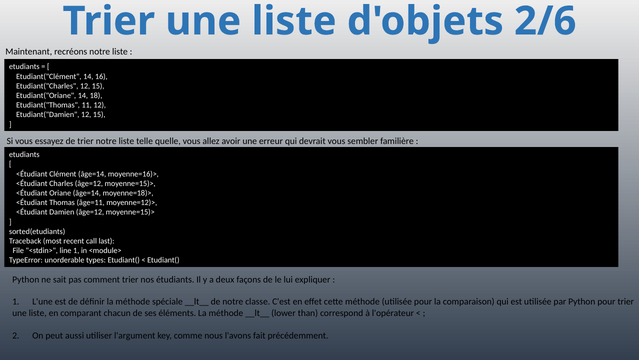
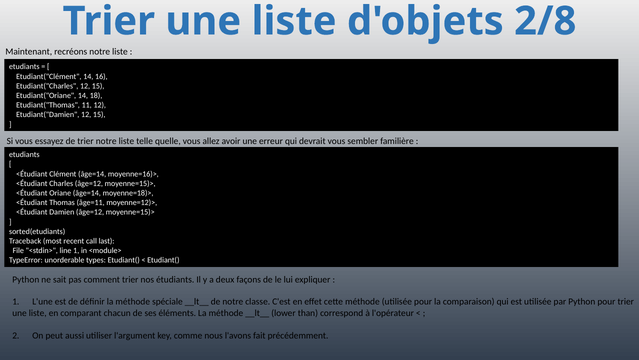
2/6: 2/6 -> 2/8
